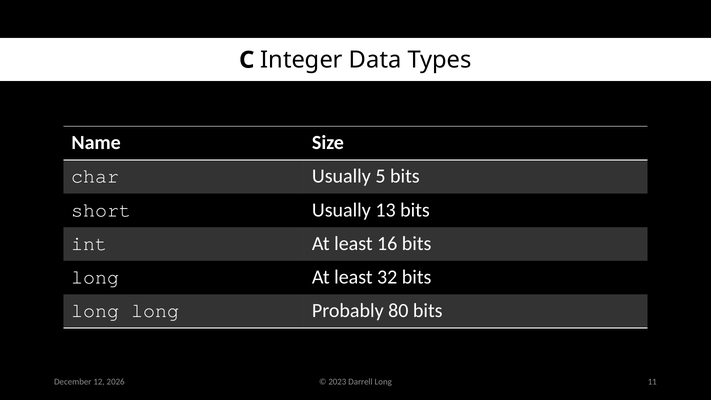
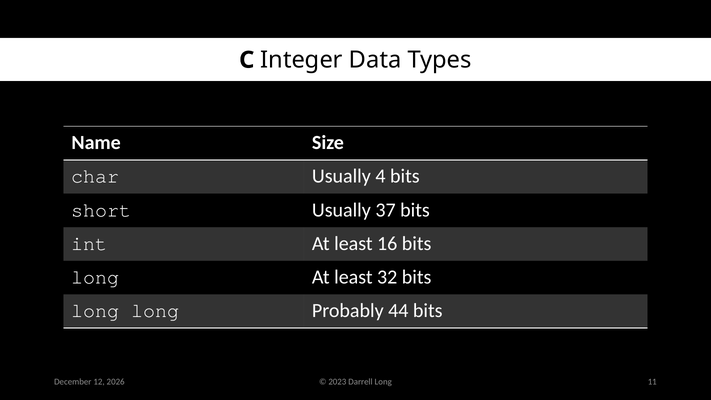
5: 5 -> 4
13: 13 -> 37
80: 80 -> 44
